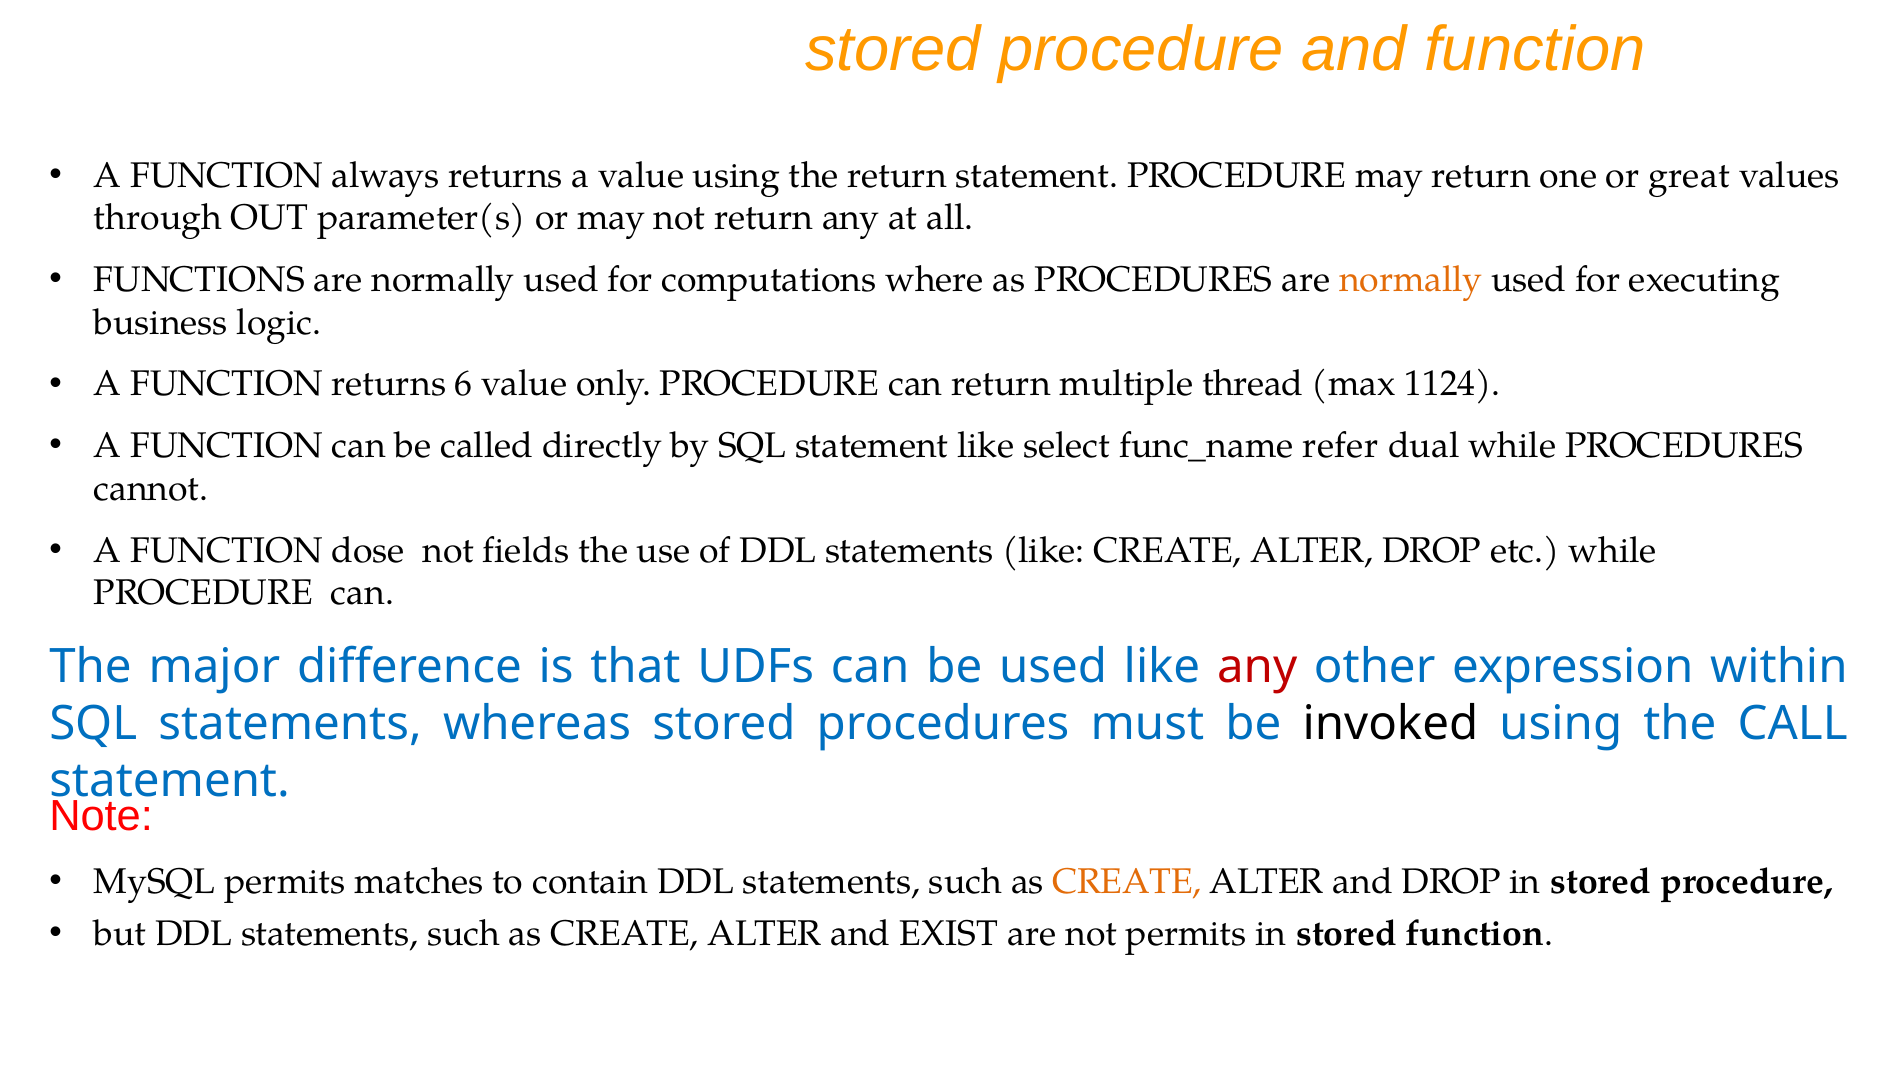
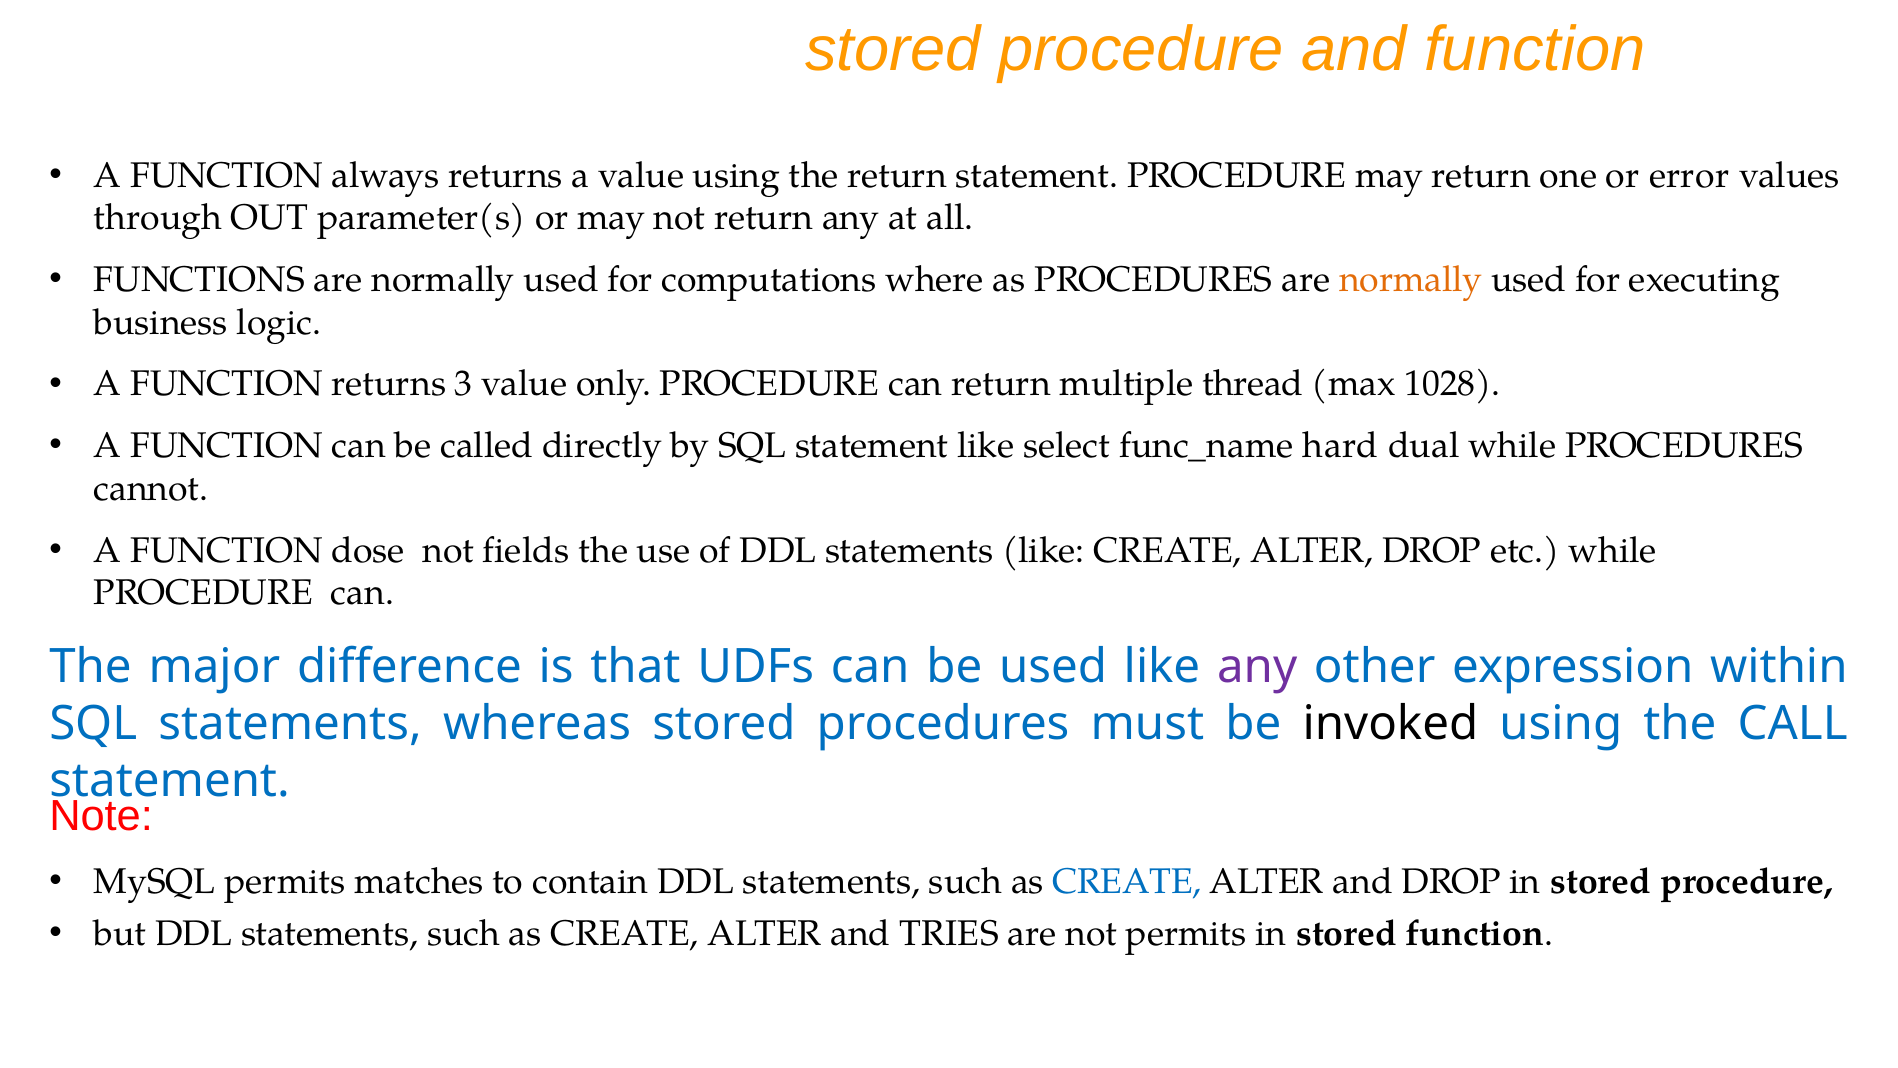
great: great -> error
6: 6 -> 3
1124: 1124 -> 1028
refer: refer -> hard
any at (1257, 666) colour: red -> purple
CREATE at (1127, 881) colour: orange -> blue
EXIST: EXIST -> TRIES
